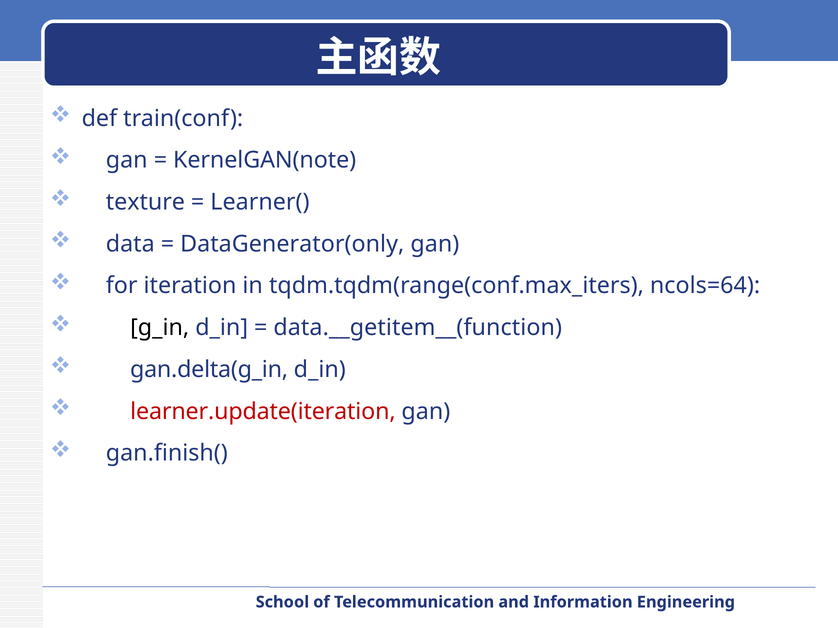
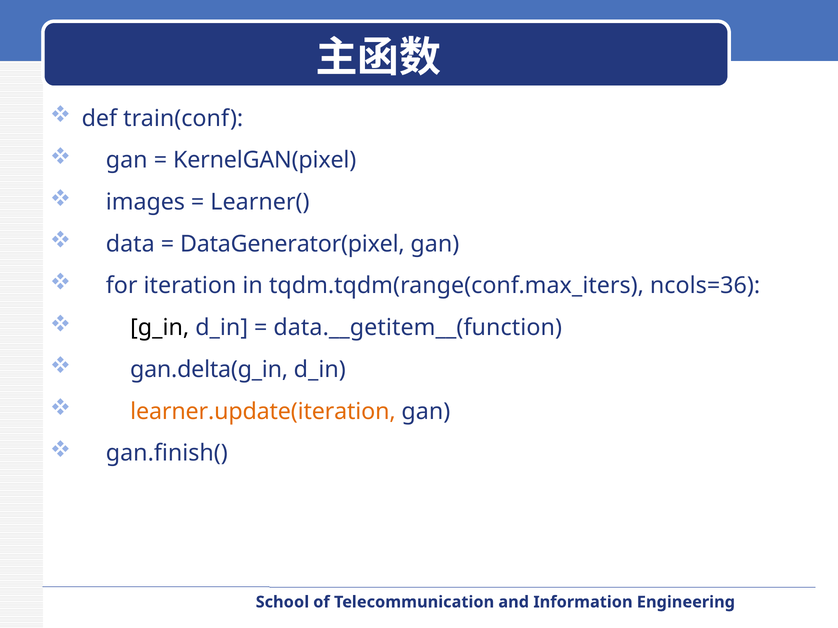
KernelGAN(note: KernelGAN(note -> KernelGAN(pixel
texture: texture -> images
DataGenerator(only: DataGenerator(only -> DataGenerator(pixel
ncols=64: ncols=64 -> ncols=36
learner.update(iteration colour: red -> orange
